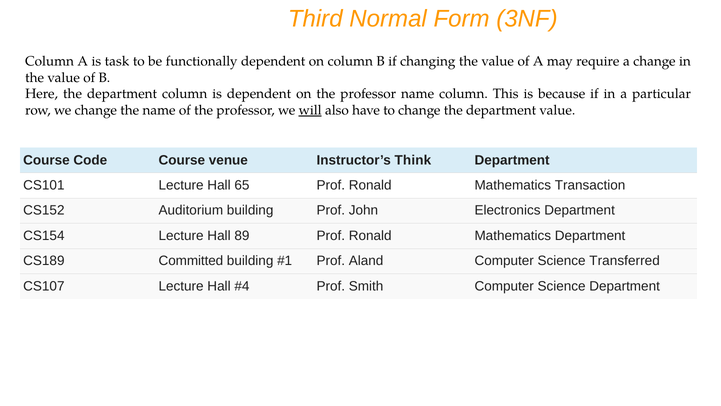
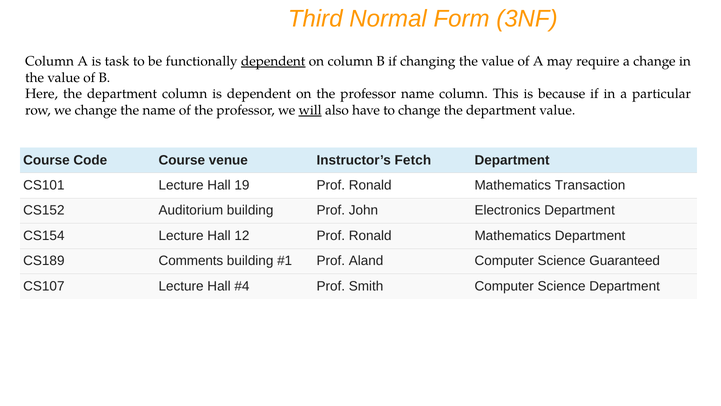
dependent at (273, 61) underline: none -> present
Think: Think -> Fetch
65: 65 -> 19
89: 89 -> 12
Committed: Committed -> Comments
Transferred: Transferred -> Guaranteed
